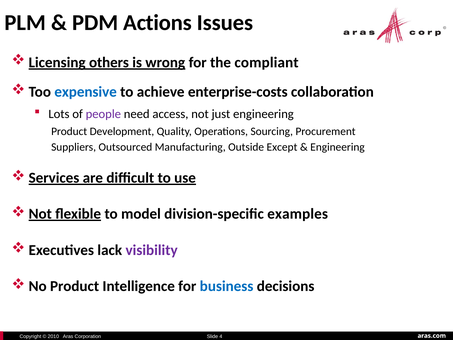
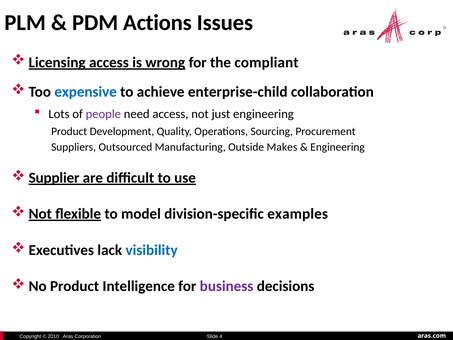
Licensing others: others -> access
enterprise-costs: enterprise-costs -> enterprise-child
Except: Except -> Makes
Services: Services -> Supplier
visibility colour: purple -> blue
business colour: blue -> purple
